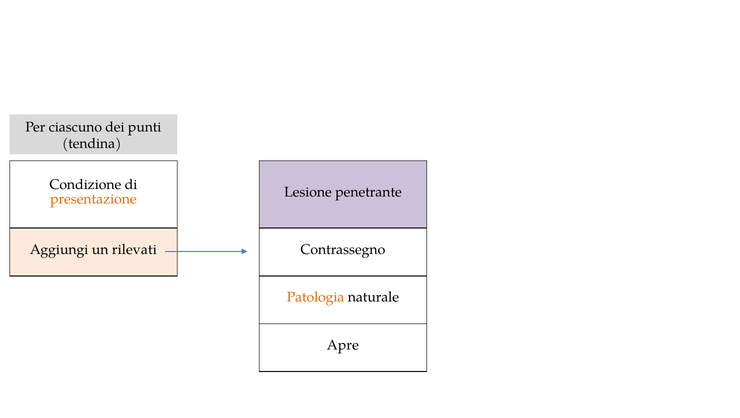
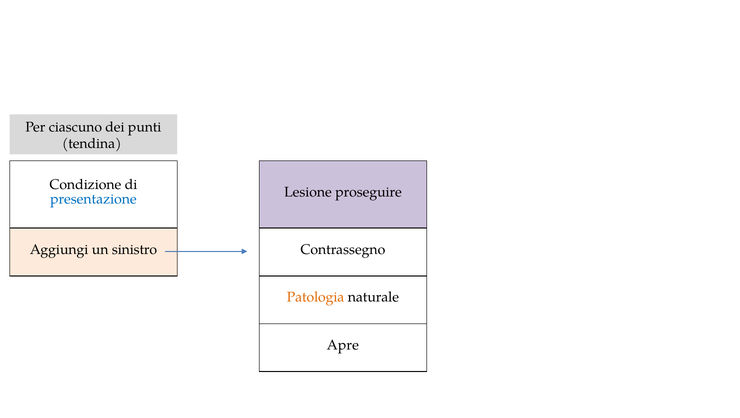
penetrante: penetrante -> proseguire
presentazione colour: orange -> blue
rilevati: rilevati -> sinistro
